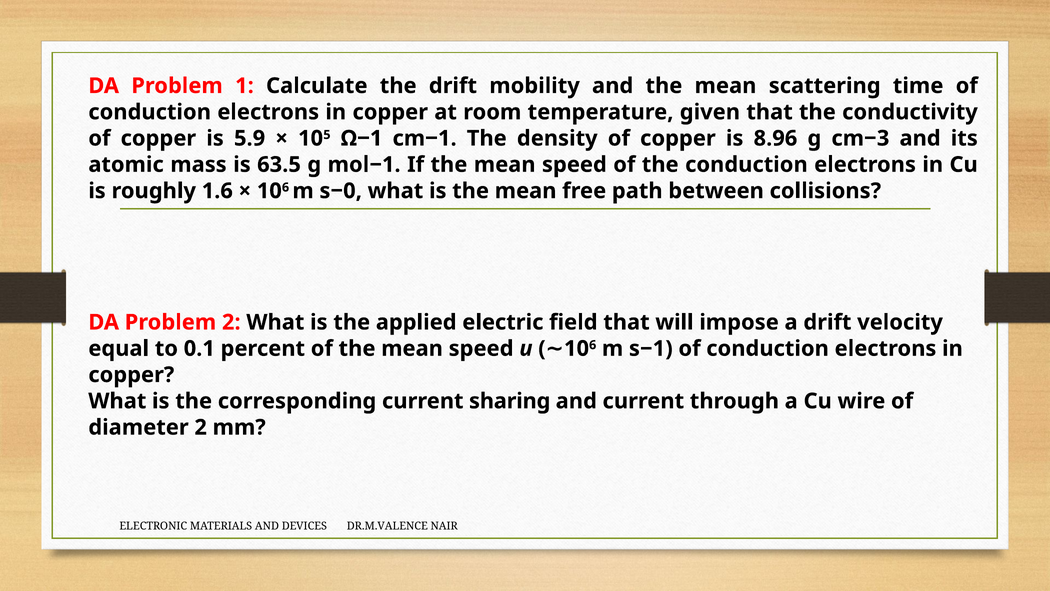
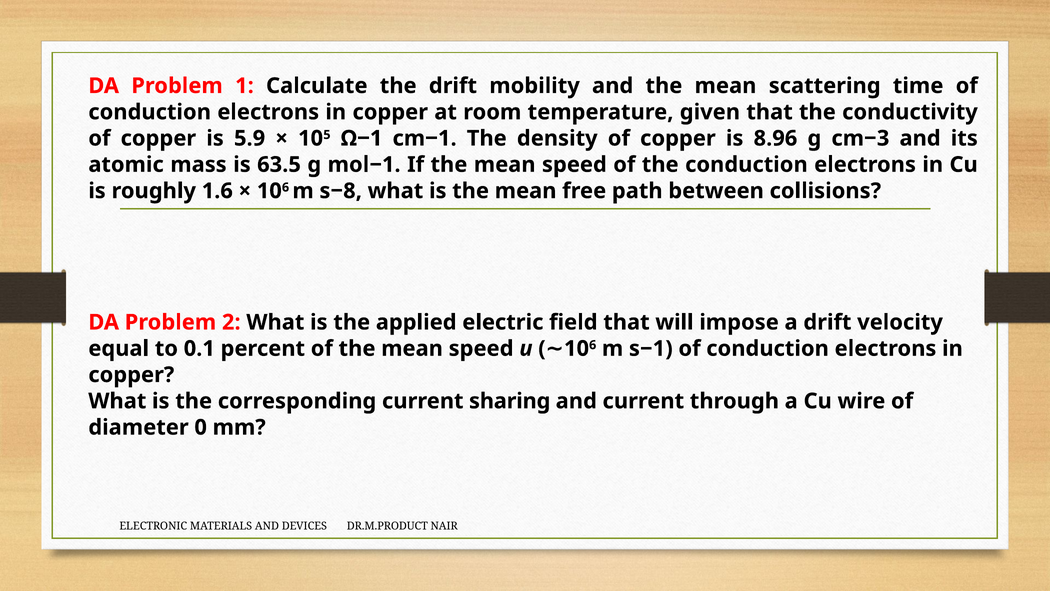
s−0: s−0 -> s−8
diameter 2: 2 -> 0
DR.M.VALENCE: DR.M.VALENCE -> DR.M.PRODUCT
